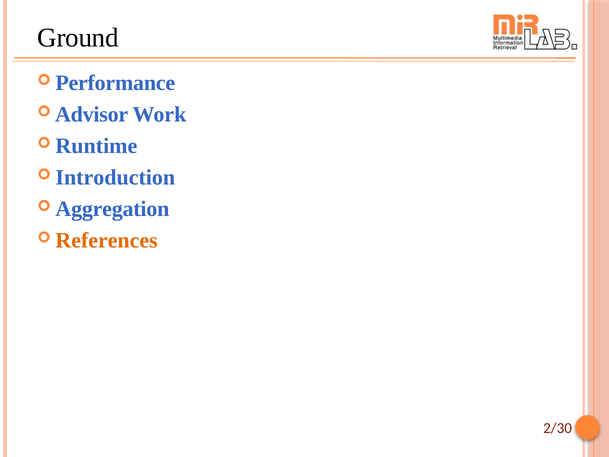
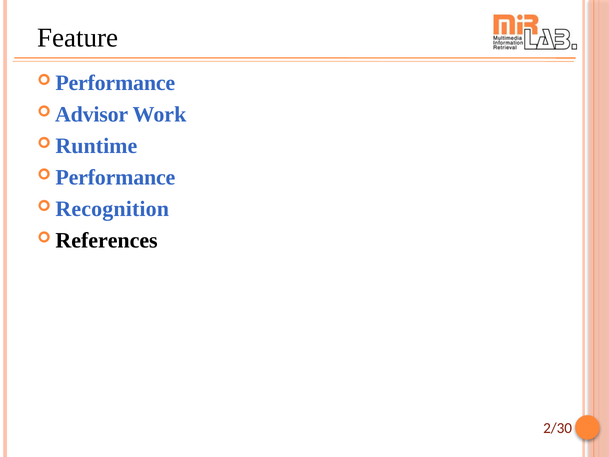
Ground: Ground -> Feature
Introduction at (115, 177): Introduction -> Performance
Aggregation: Aggregation -> Recognition
References colour: orange -> black
